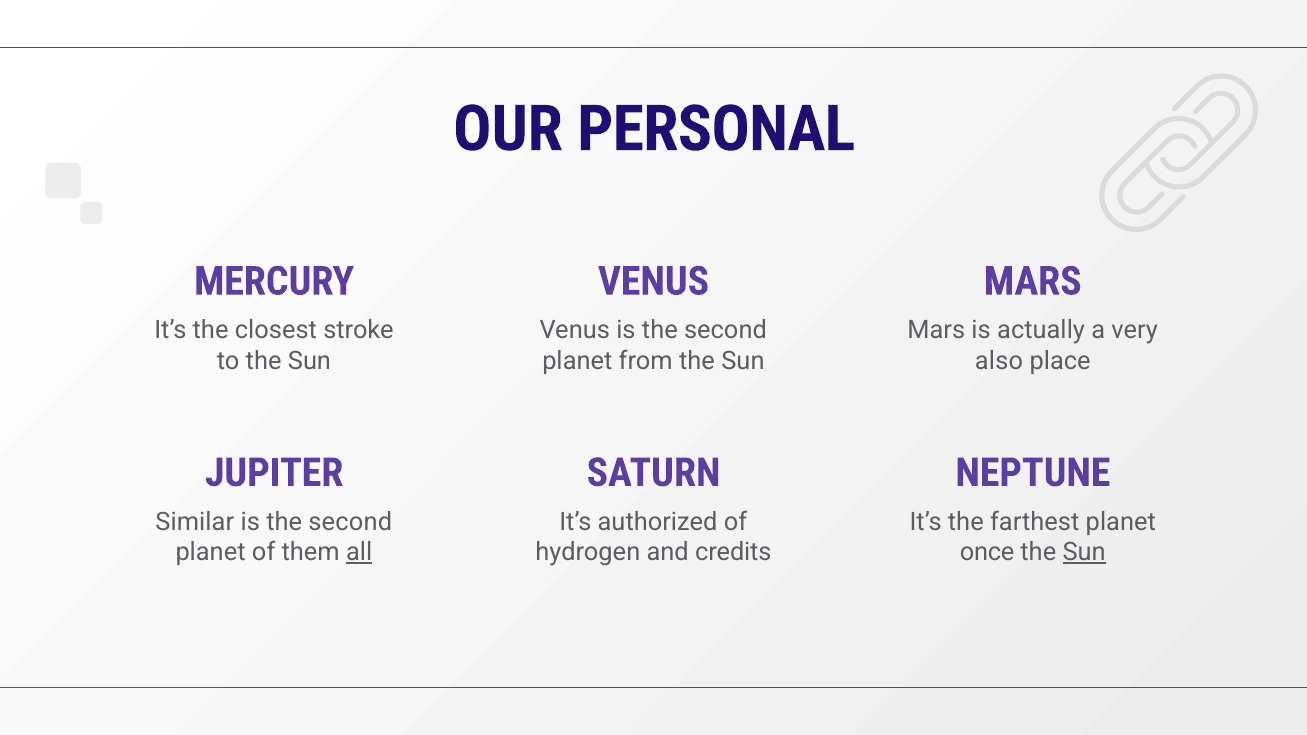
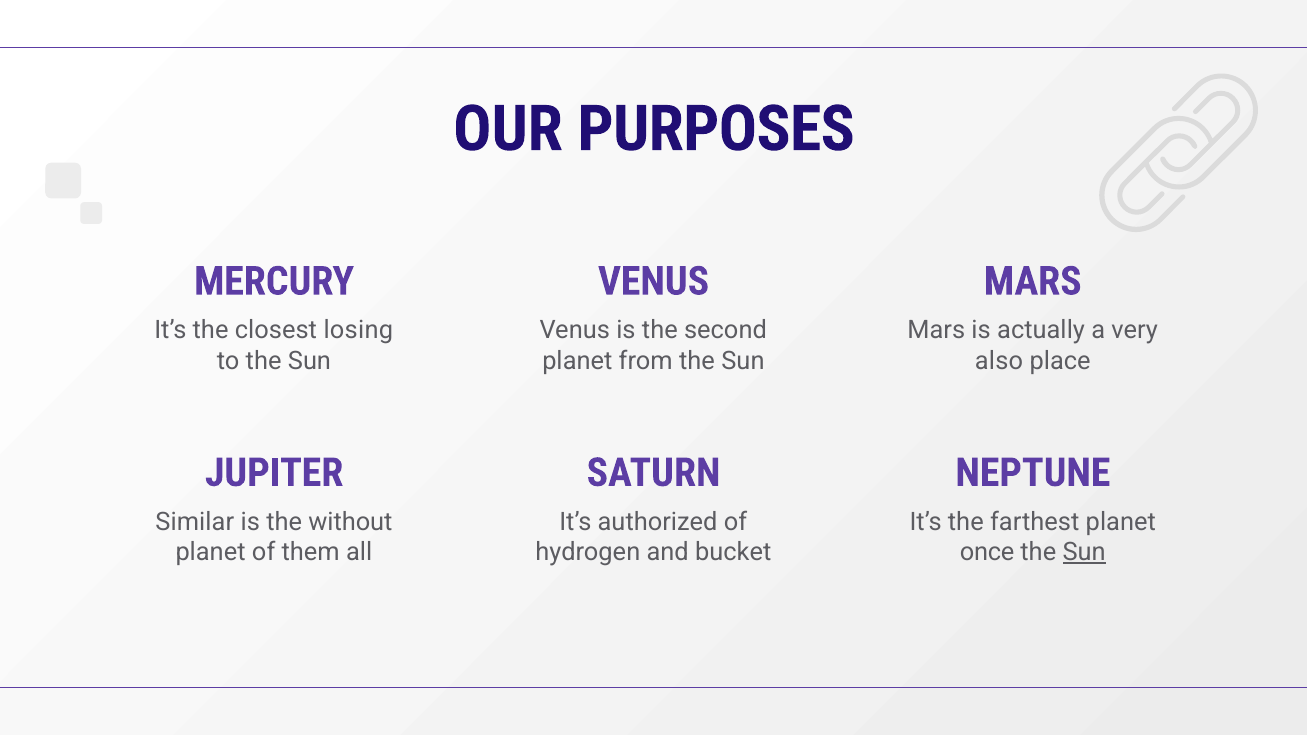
PERSONAL: PERSONAL -> PURPOSES
stroke: stroke -> losing
second at (350, 522): second -> without
all underline: present -> none
credits: credits -> bucket
